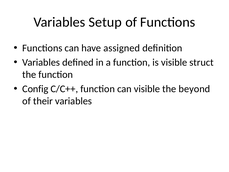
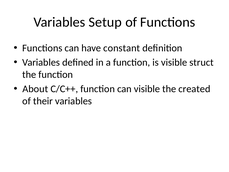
assigned: assigned -> constant
Config: Config -> About
beyond: beyond -> created
